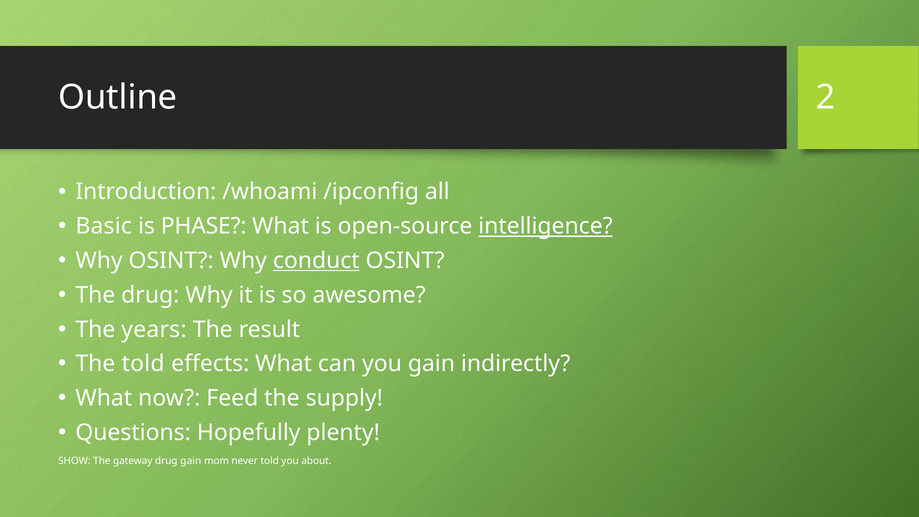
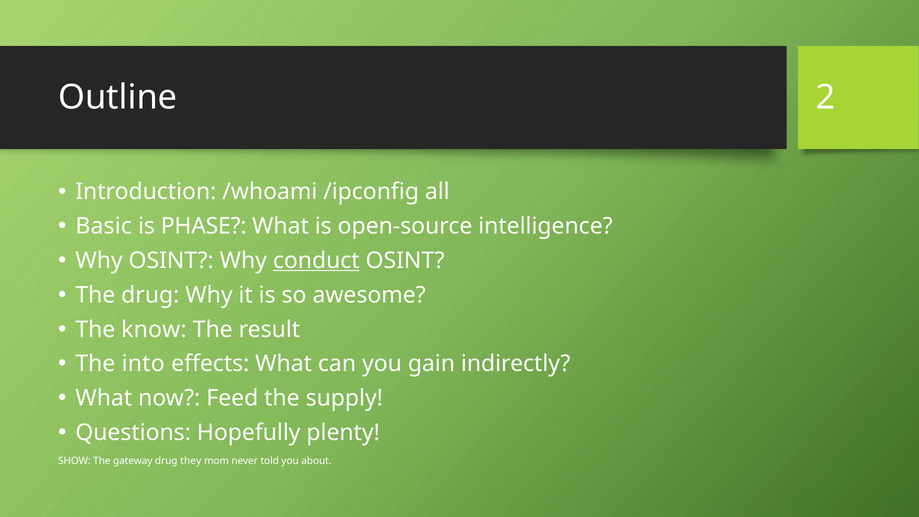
intelligence underline: present -> none
years: years -> know
The told: told -> into
drug gain: gain -> they
